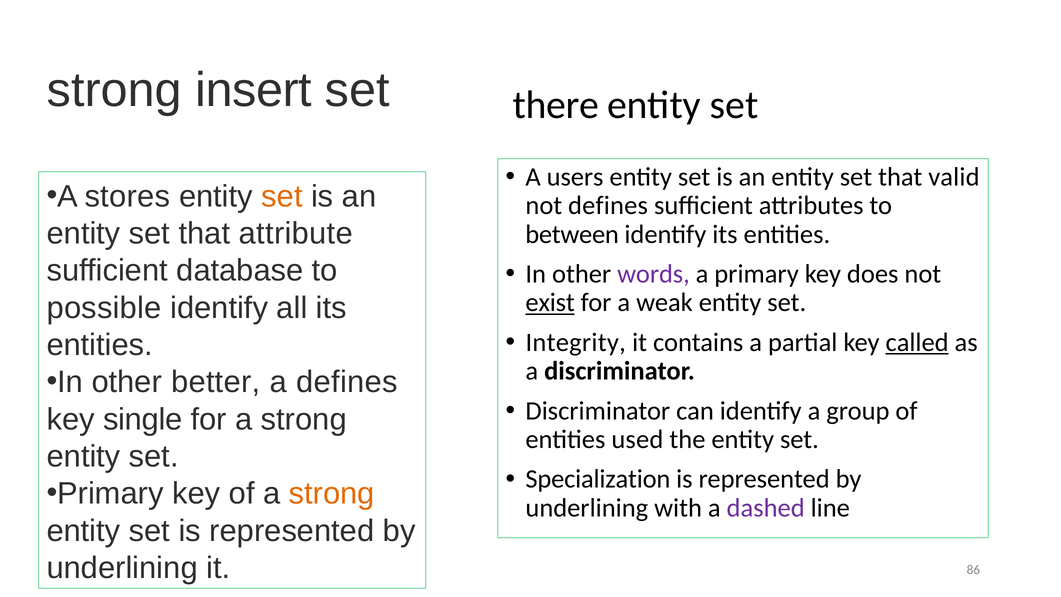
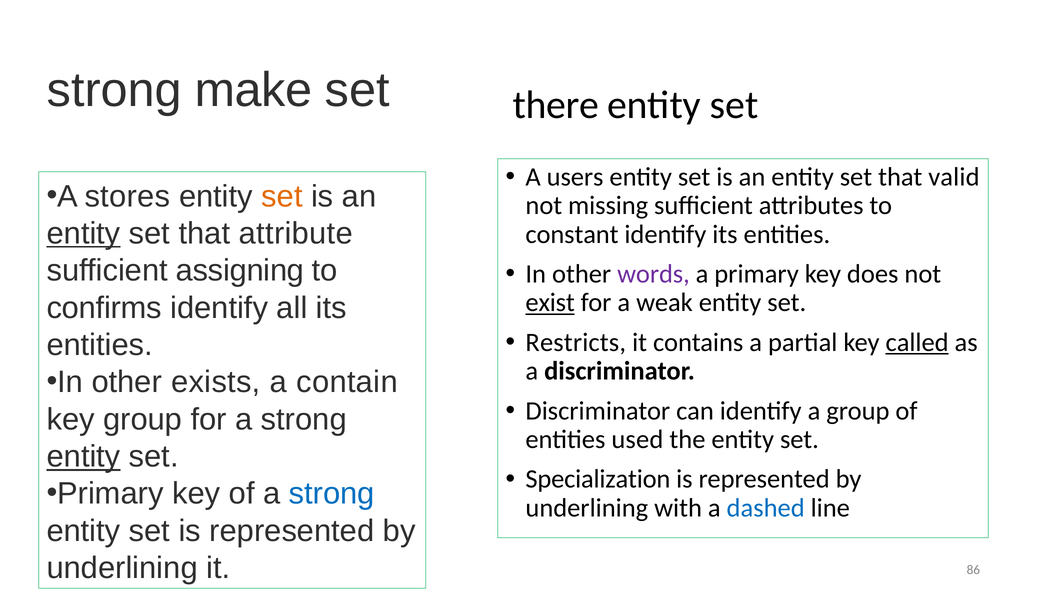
insert: insert -> make
not defines: defines -> missing
entity at (84, 233) underline: none -> present
between: between -> constant
database: database -> assigning
possible: possible -> confirms
Integrity: Integrity -> Restricts
better: better -> exists
a defines: defines -> contain
key single: single -> group
entity at (84, 456) underline: none -> present
strong at (332, 494) colour: orange -> blue
dashed colour: purple -> blue
